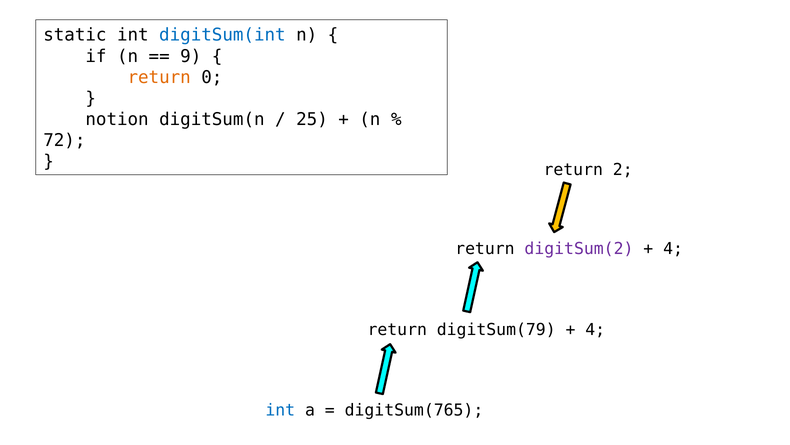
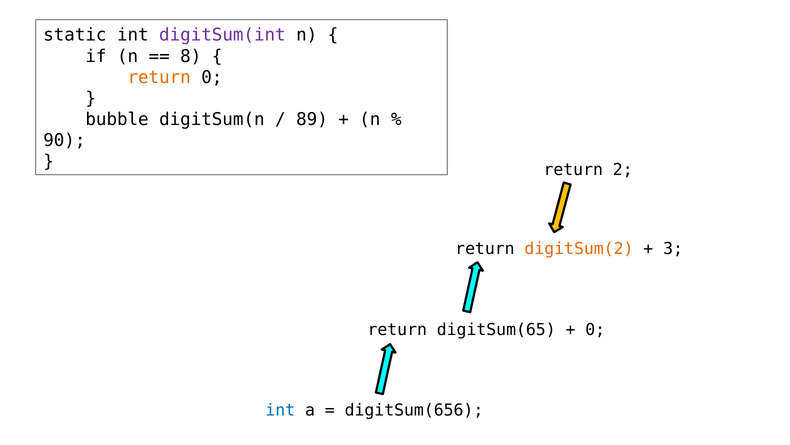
digitSum(int colour: blue -> purple
9: 9 -> 8
notion: notion -> bubble
25: 25 -> 89
72: 72 -> 90
digitSum(2 colour: purple -> orange
4 at (673, 248): 4 -> 3
digitSum(79: digitSum(79 -> digitSum(65
4 at (595, 329): 4 -> 0
digitSum(765: digitSum(765 -> digitSum(656
